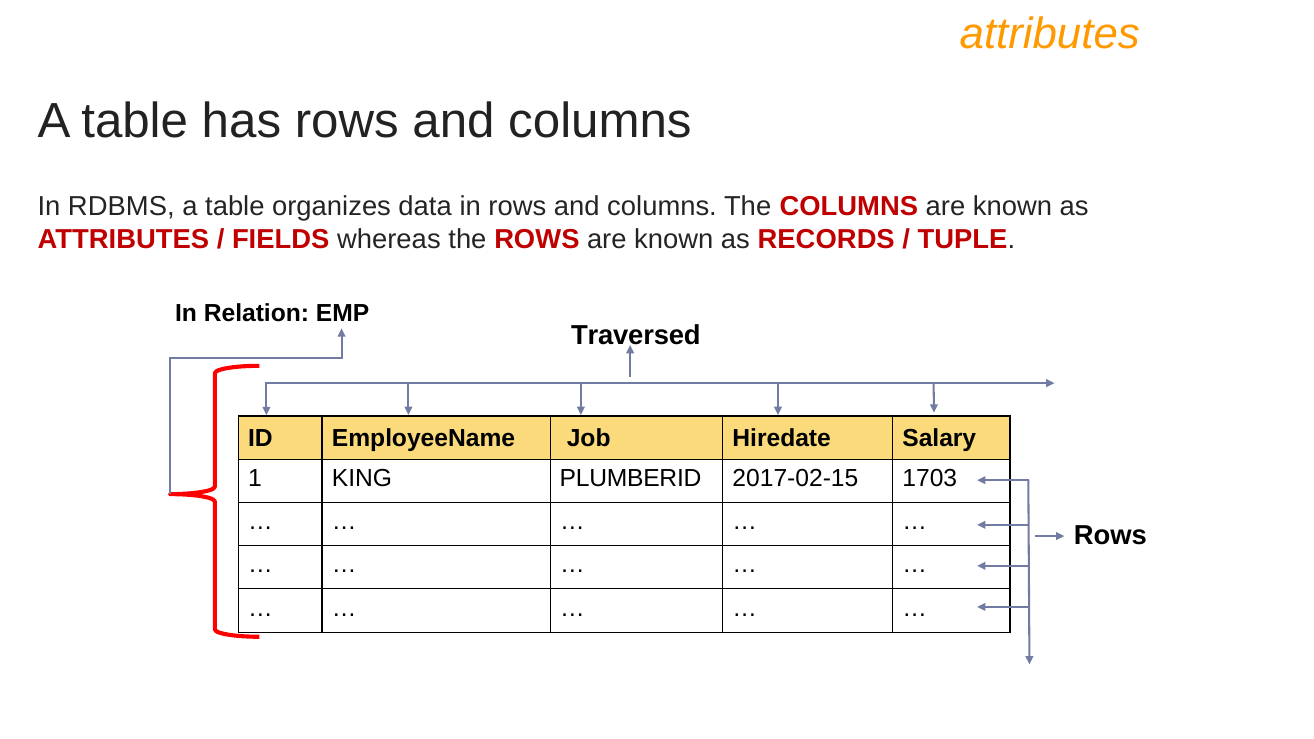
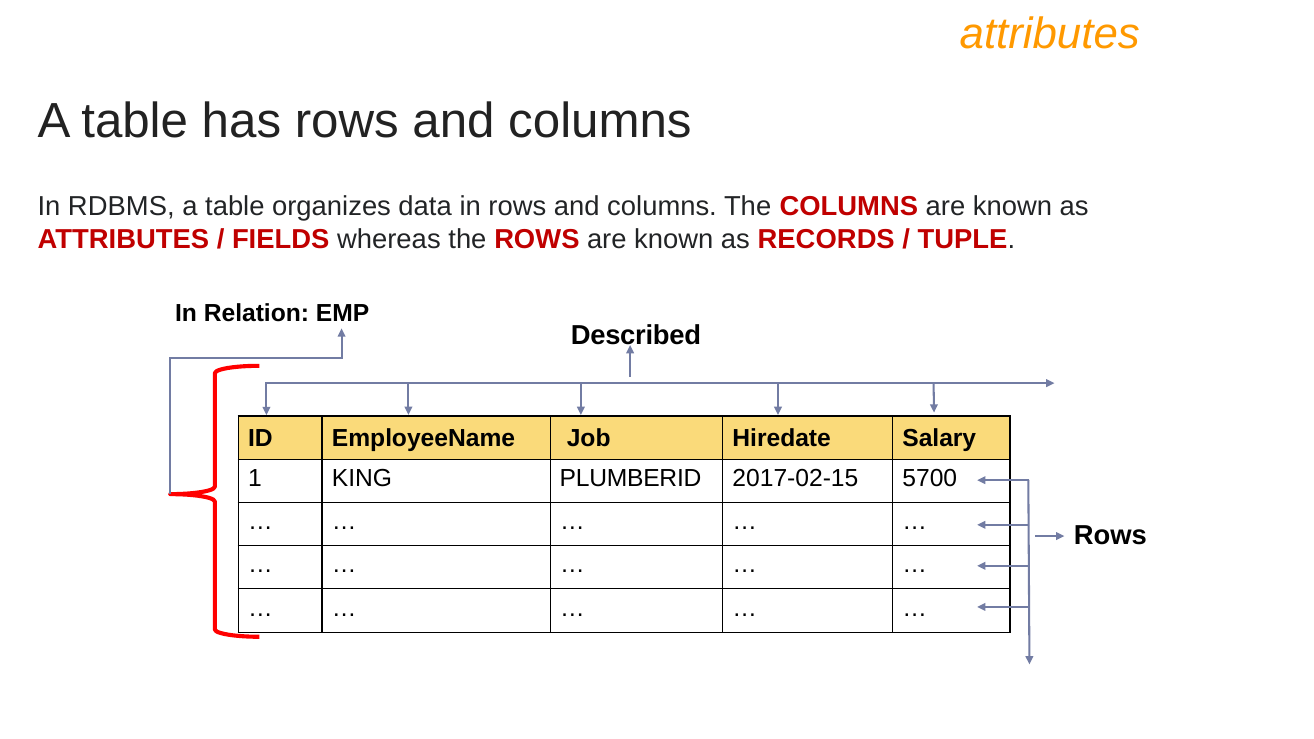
Traversed: Traversed -> Described
1703: 1703 -> 5700
